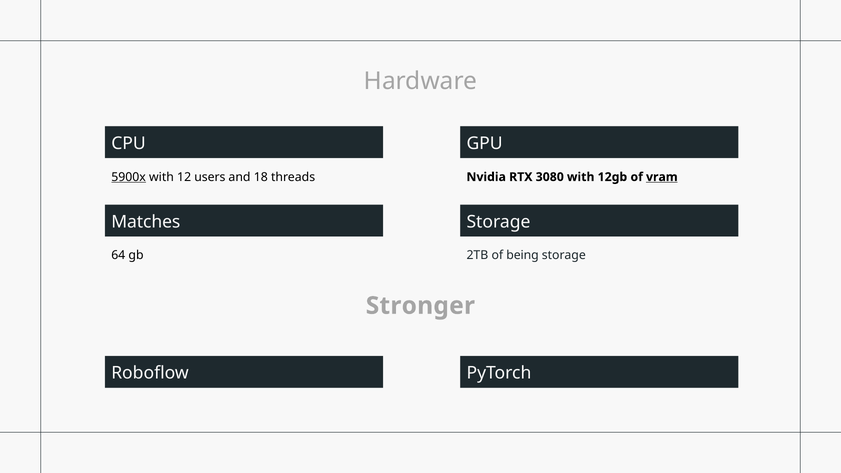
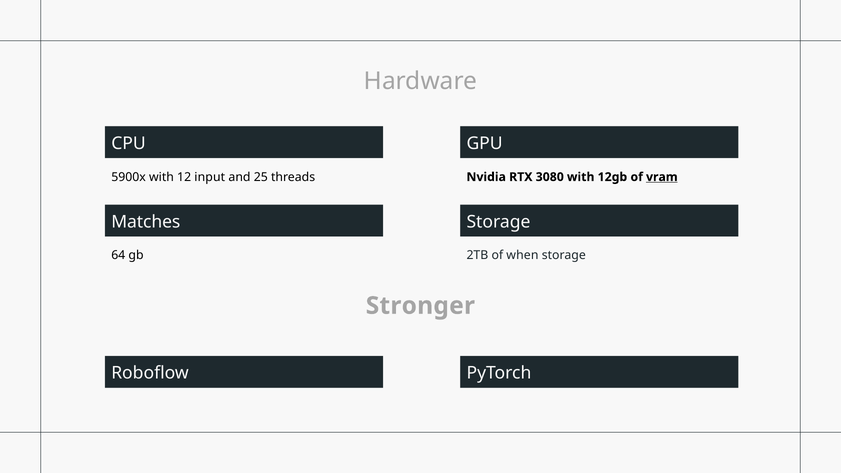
5900x underline: present -> none
users: users -> input
18: 18 -> 25
being: being -> when
